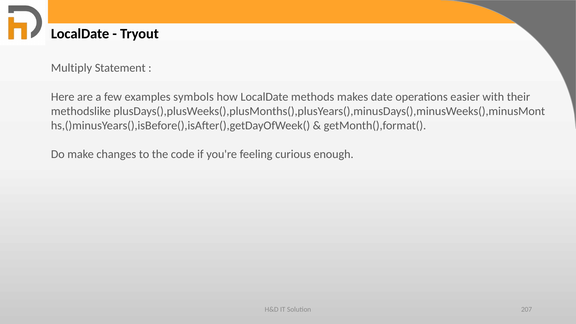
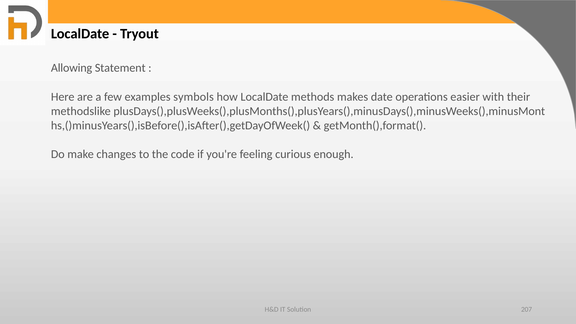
Multiply: Multiply -> Allowing
